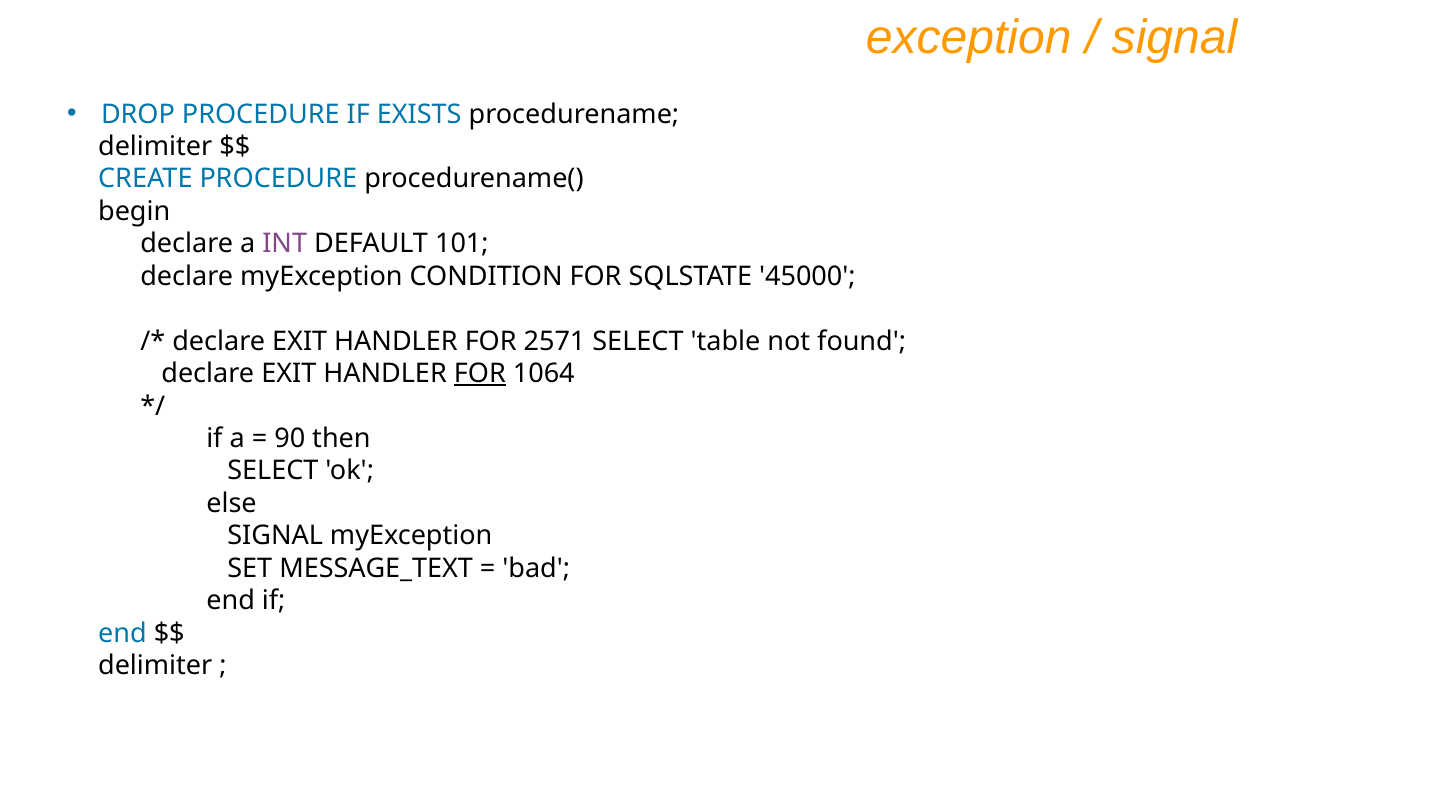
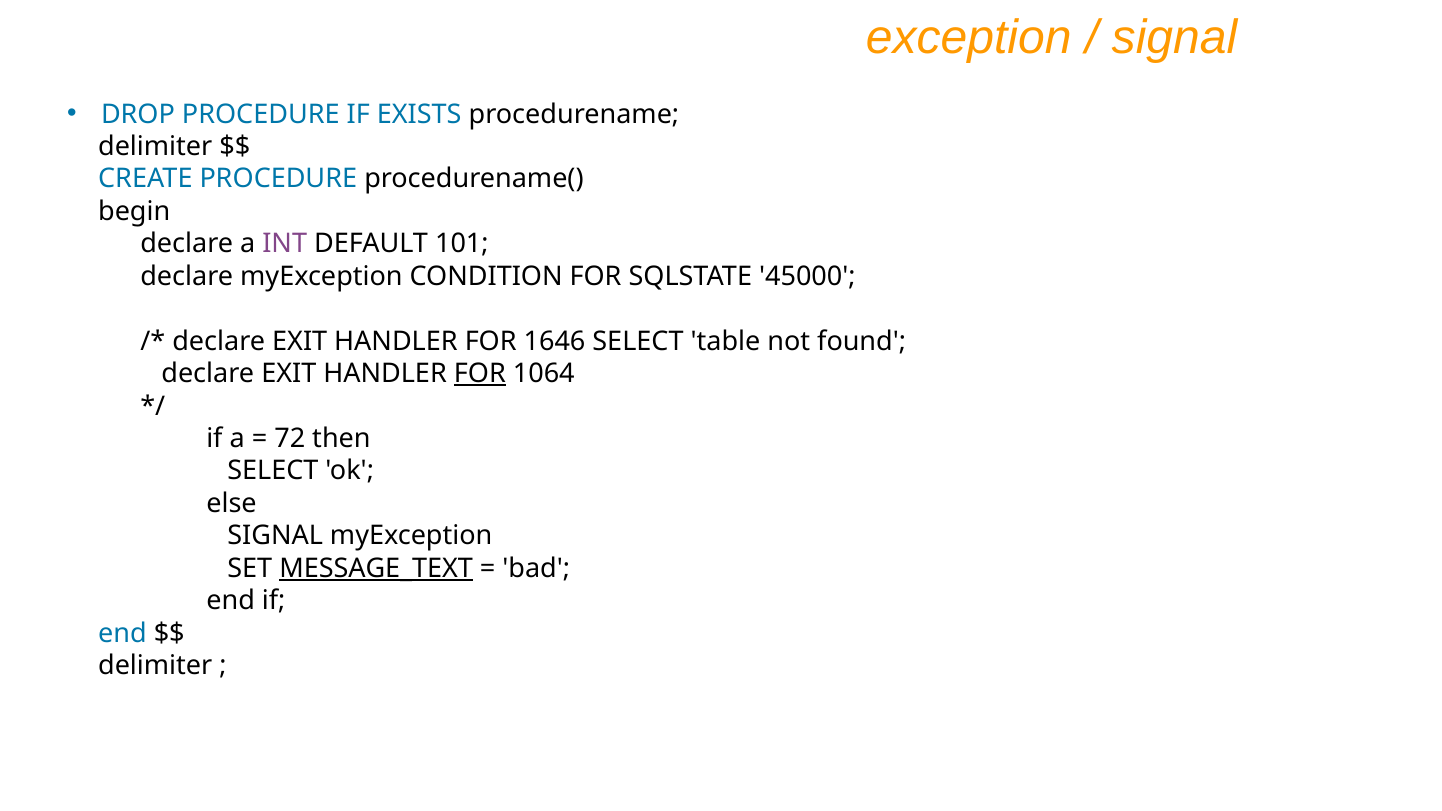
2571: 2571 -> 1646
90: 90 -> 72
MESSAGE_TEXT underline: none -> present
